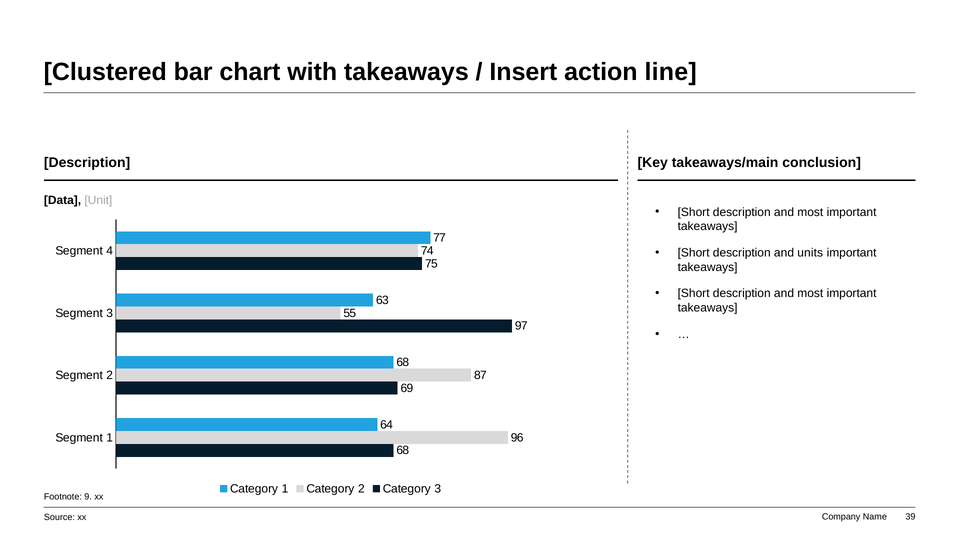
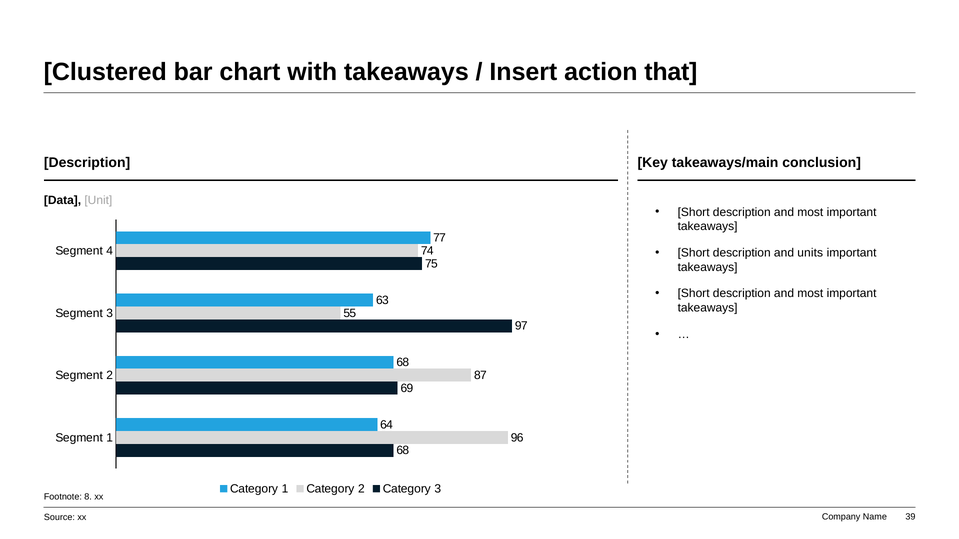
line: line -> that
9: 9 -> 8
